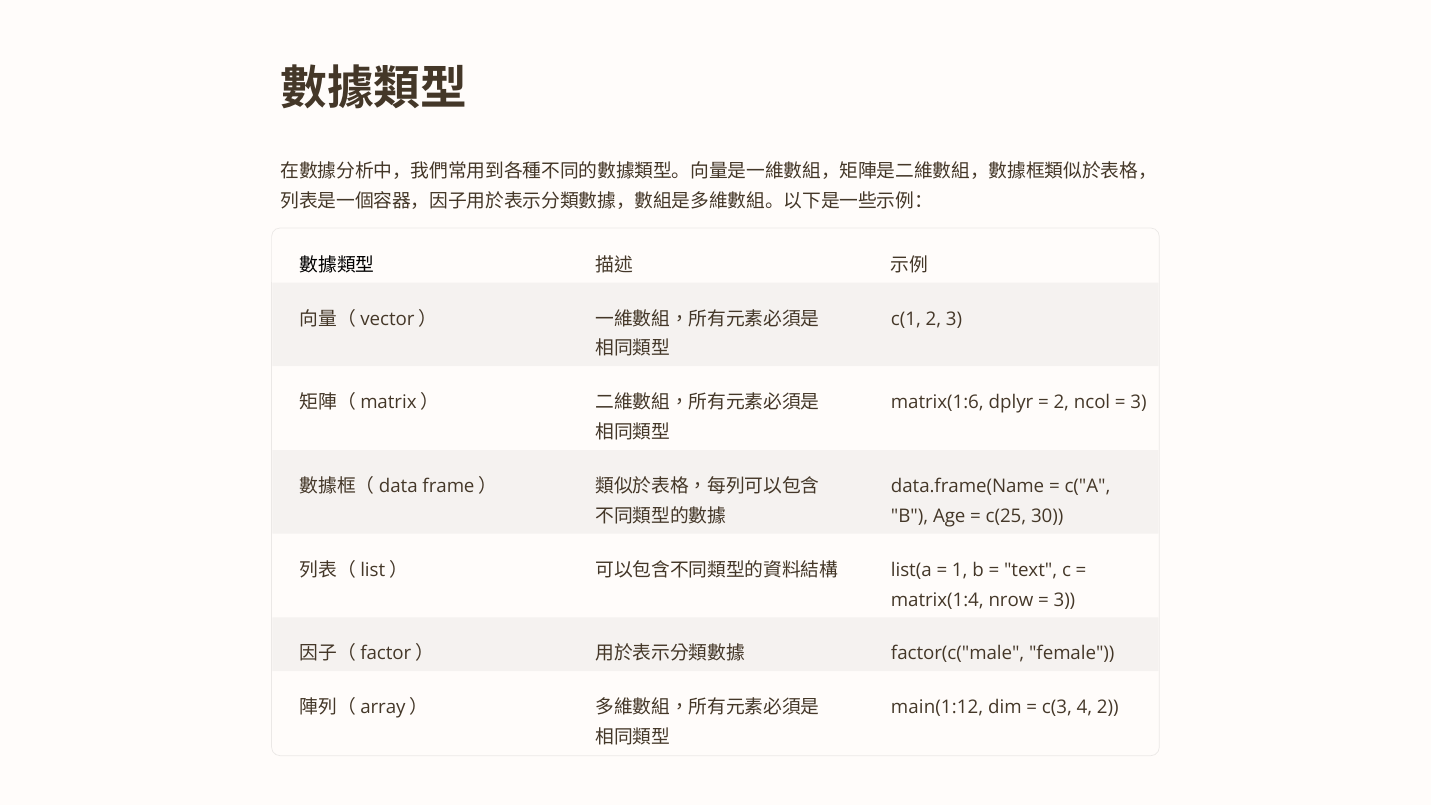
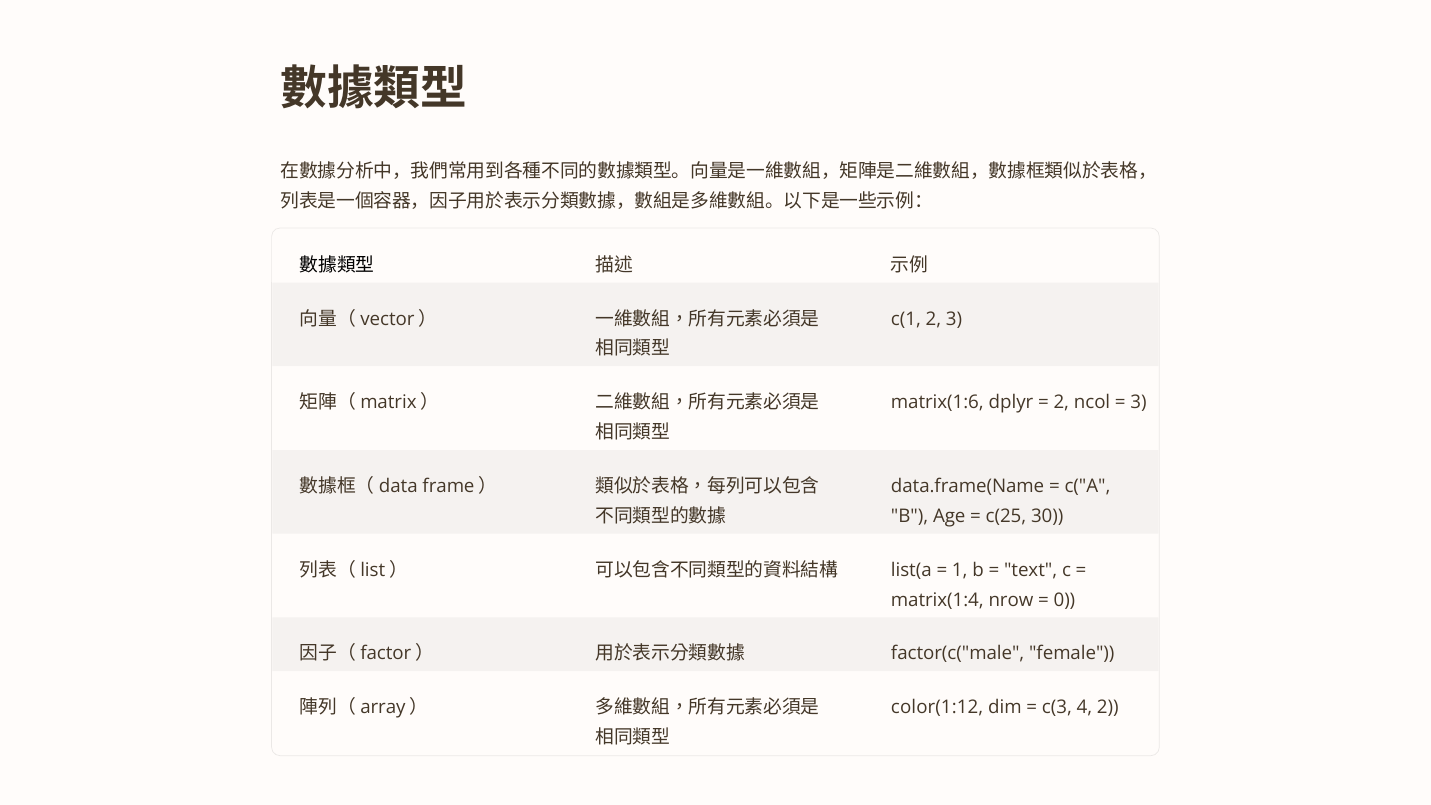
3 at (1064, 600): 3 -> 0
main(1:12: main(1:12 -> color(1:12
